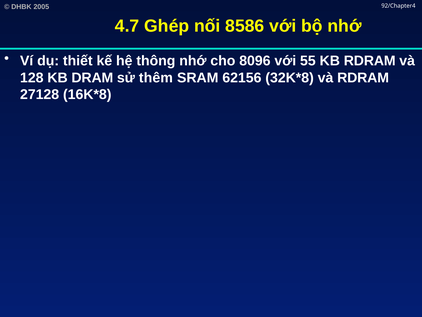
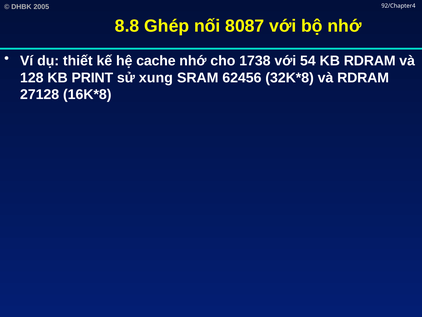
4.7: 4.7 -> 8.8
8586: 8586 -> 8087
thông: thông -> cache
8096: 8096 -> 1738
55: 55 -> 54
DRAM: DRAM -> PRINT
thêm: thêm -> xung
62156: 62156 -> 62456
